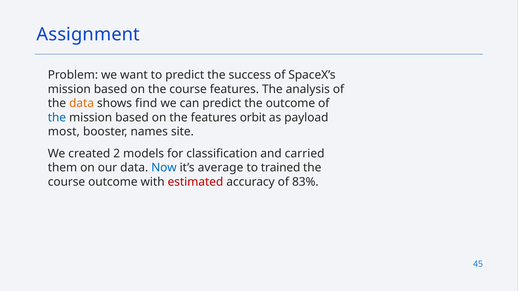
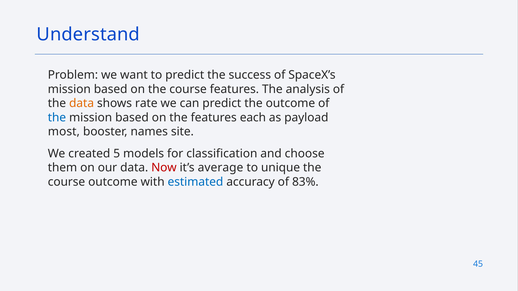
Assignment: Assignment -> Understand
find: find -> rate
orbit: orbit -> each
2: 2 -> 5
carried: carried -> choose
Now colour: blue -> red
trained: trained -> unique
estimated colour: red -> blue
